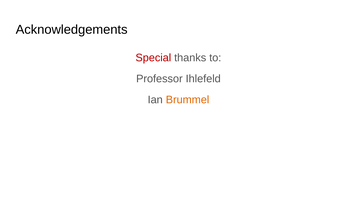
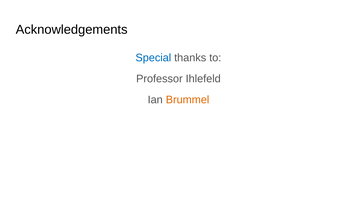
Special colour: red -> blue
